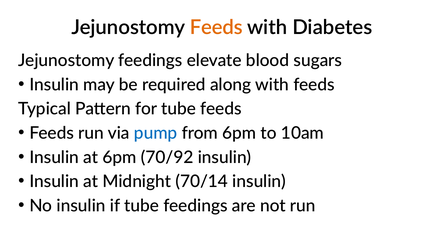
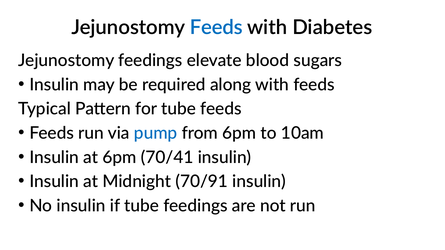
Feeds at (216, 28) colour: orange -> blue
70/92: 70/92 -> 70/41
70/14: 70/14 -> 70/91
